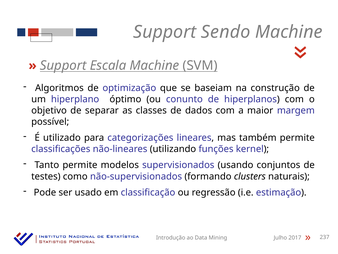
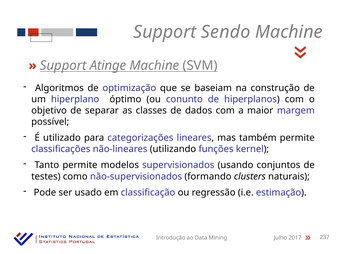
Escala: Escala -> Atinge
